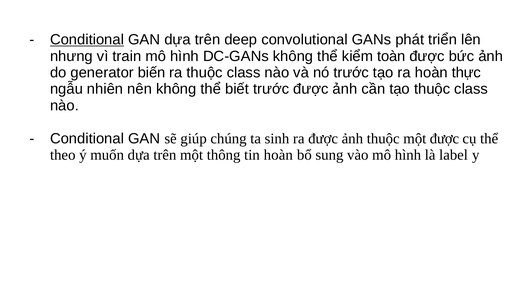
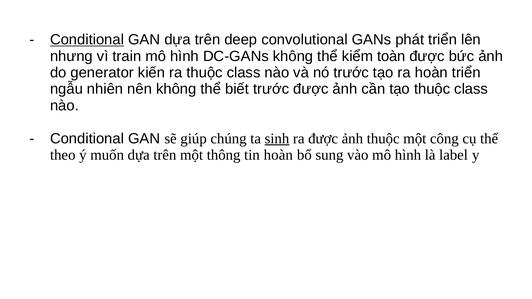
biến: biến -> kiến
hoàn thực: thực -> triển
sinh underline: none -> present
một được: được -> công
